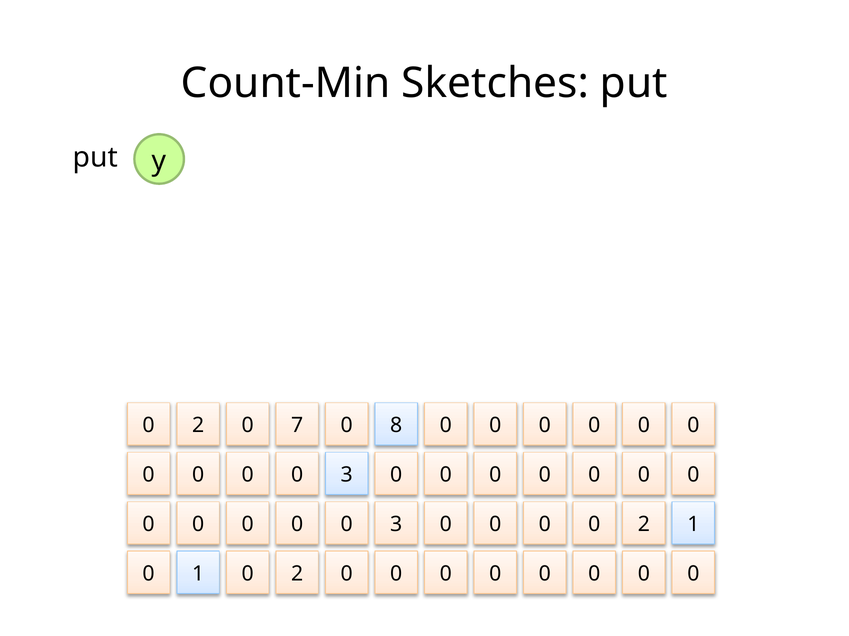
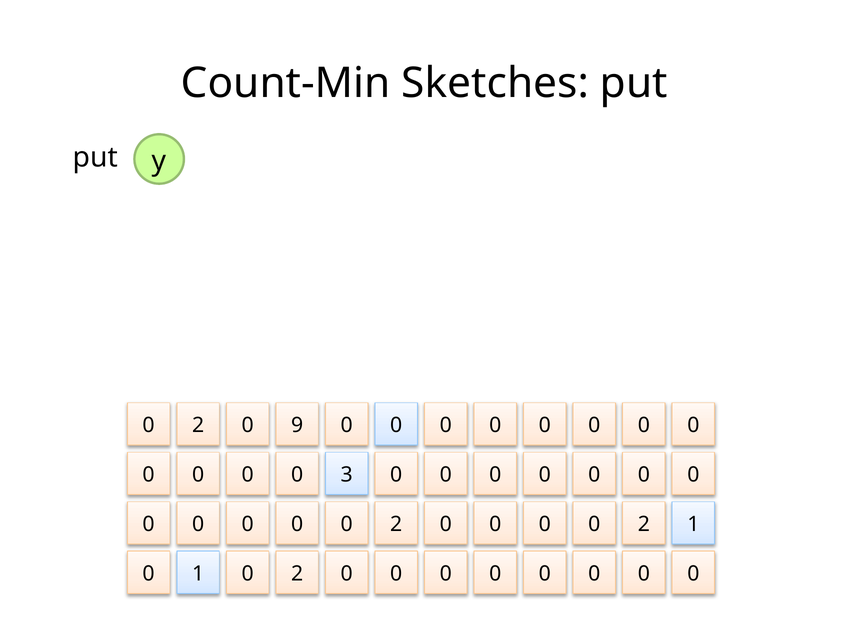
7: 7 -> 9
8 at (396, 426): 8 -> 0
3 at (396, 525): 3 -> 2
